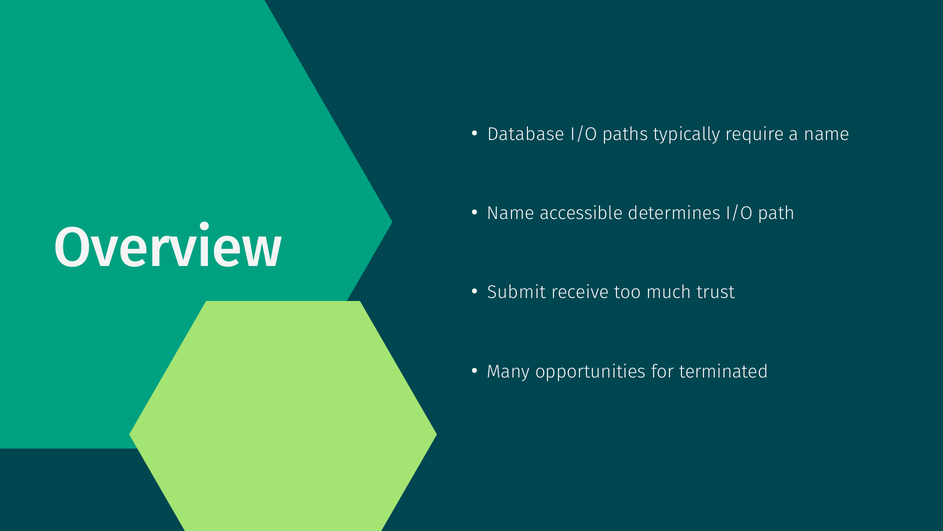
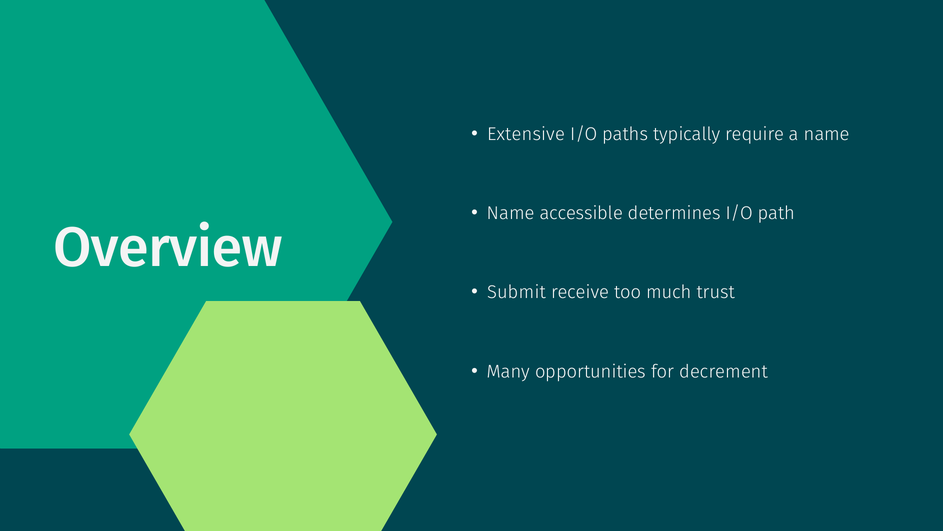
Database: Database -> Extensive
terminated: terminated -> decrement
